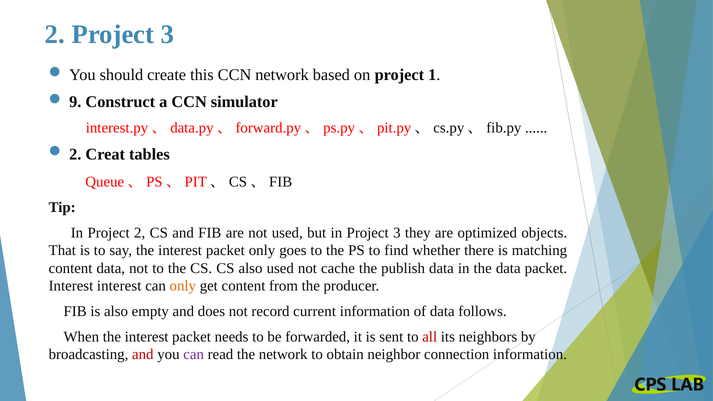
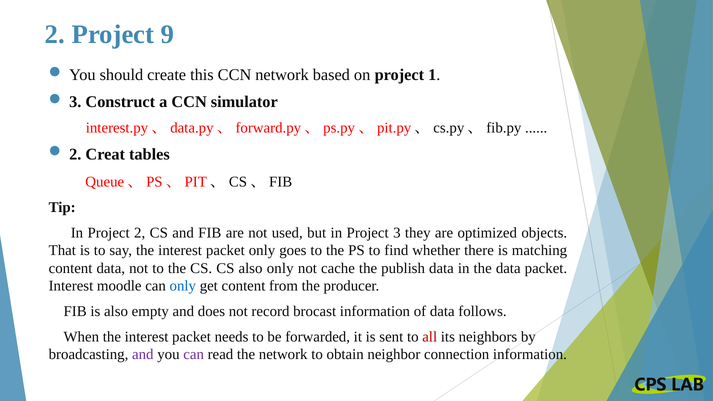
2 Project 3: 3 -> 9
9 at (75, 102): 9 -> 3
also used: used -> only
Interest interest: interest -> moodle
only at (183, 286) colour: orange -> blue
current: current -> brocast
and at (143, 354) colour: red -> purple
